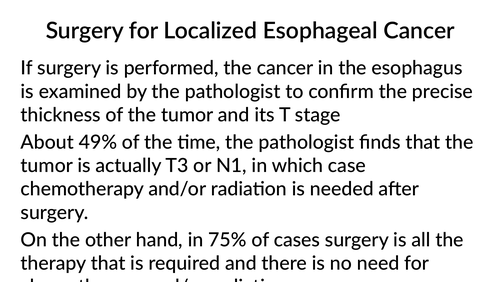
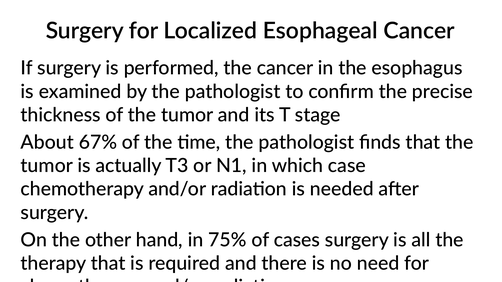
49%: 49% -> 67%
